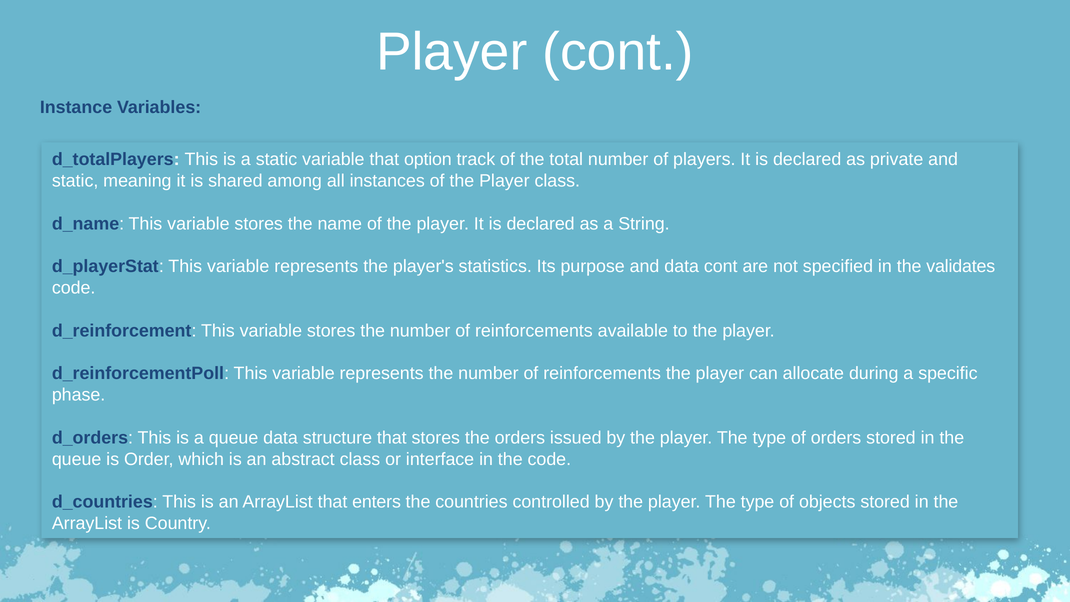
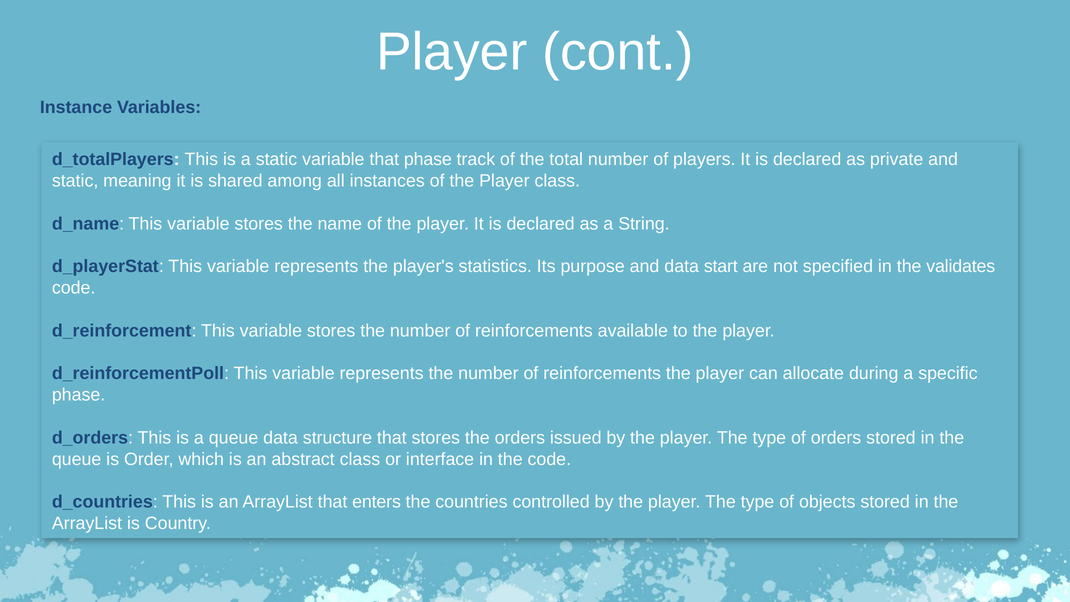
that option: option -> phase
data cont: cont -> start
